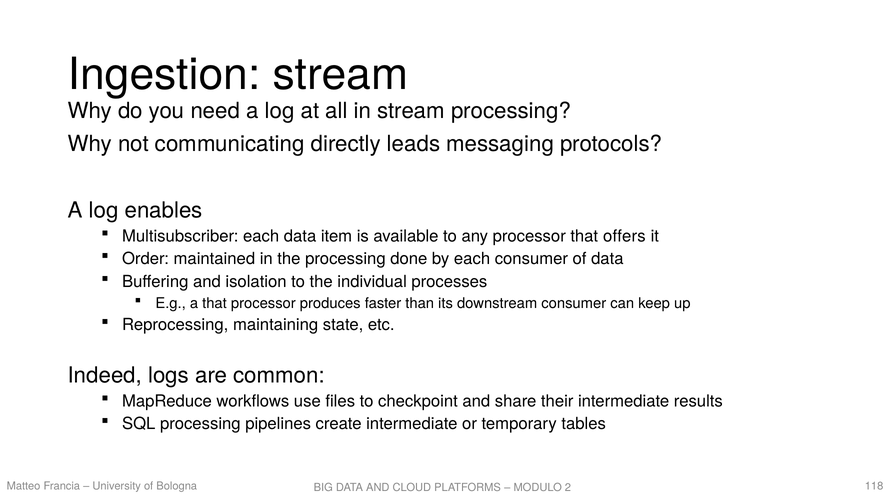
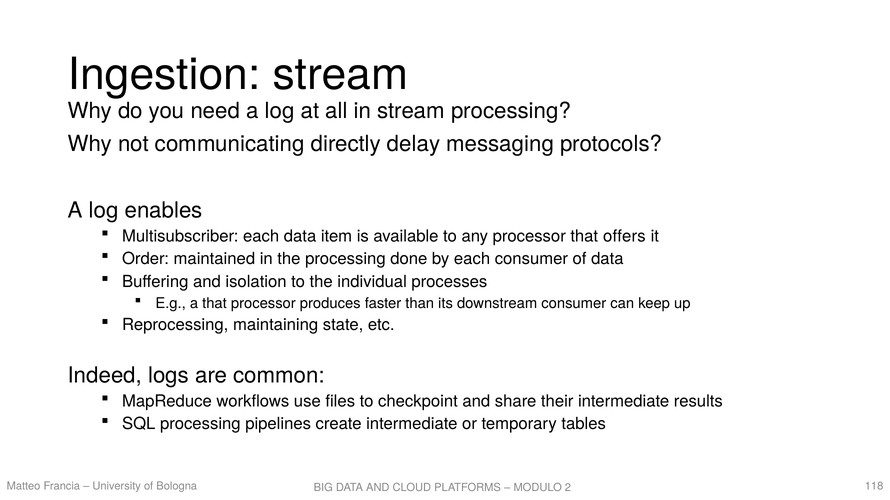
leads: leads -> delay
